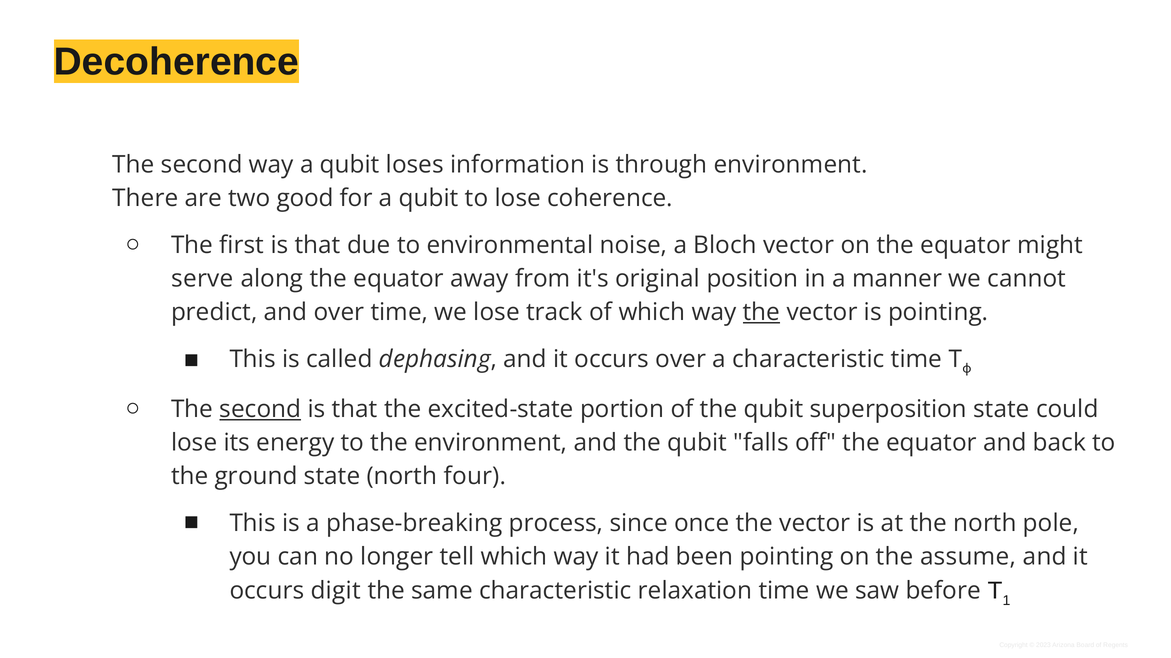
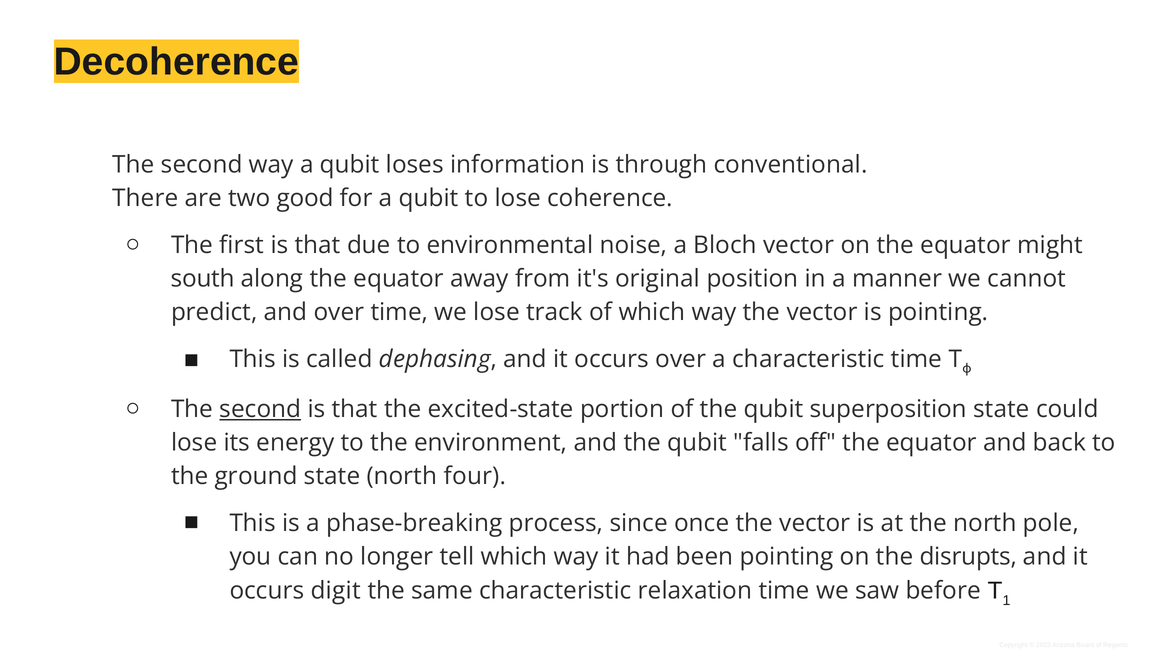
through environment: environment -> conventional
serve: serve -> south
the at (761, 313) underline: present -> none
assume: assume -> disrupts
